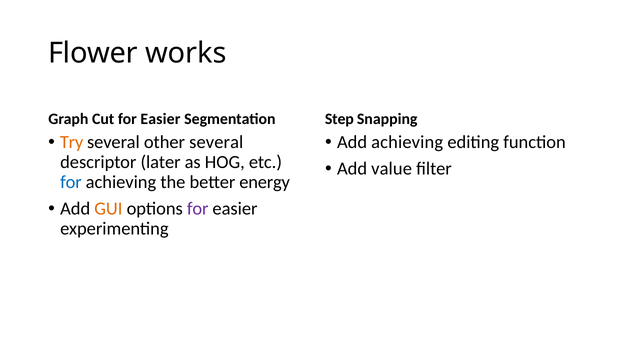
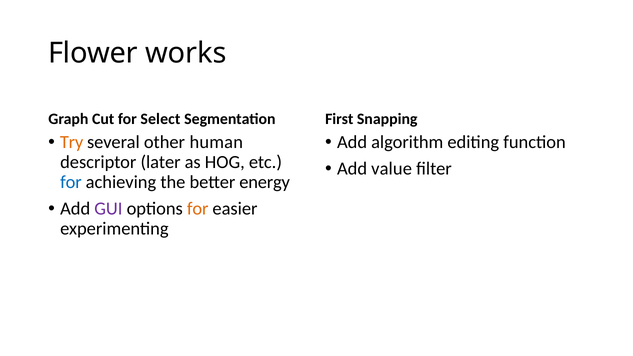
Cut for Easier: Easier -> Select
Step: Step -> First
other several: several -> human
Add achieving: achieving -> algorithm
GUI colour: orange -> purple
for at (198, 209) colour: purple -> orange
